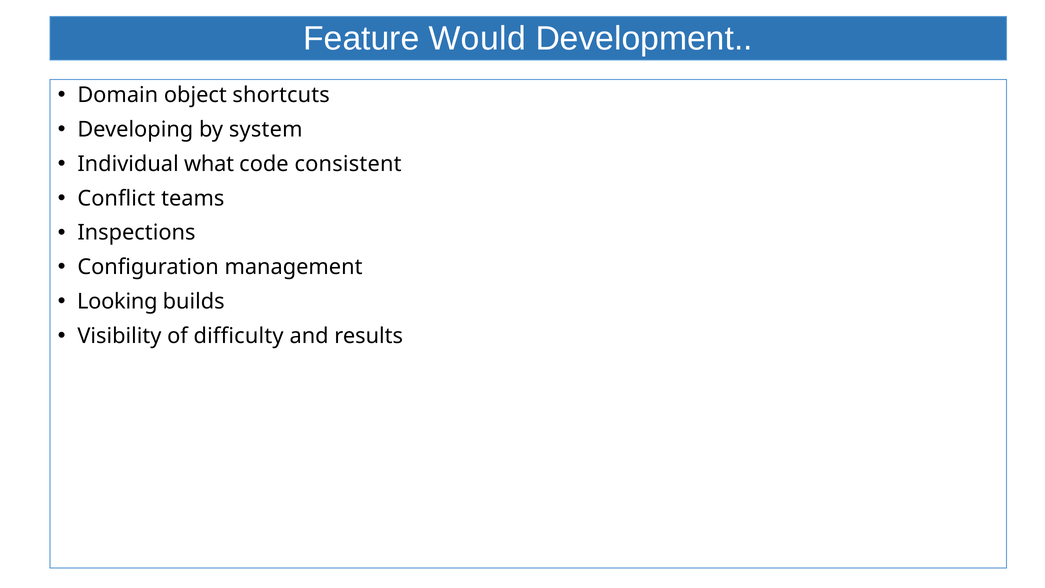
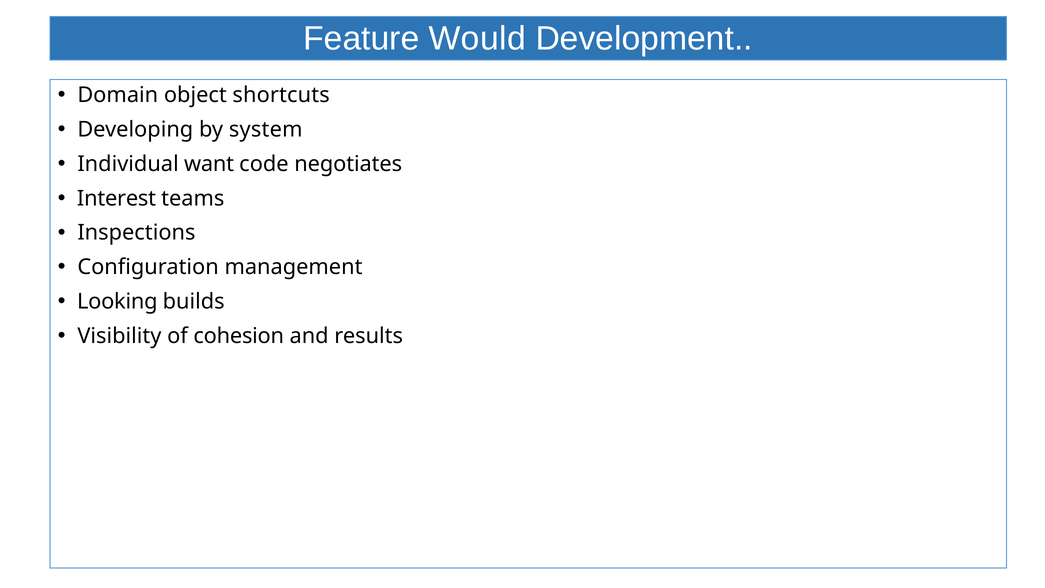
what: what -> want
consistent: consistent -> negotiates
Conflict: Conflict -> Interest
difficulty: difficulty -> cohesion
